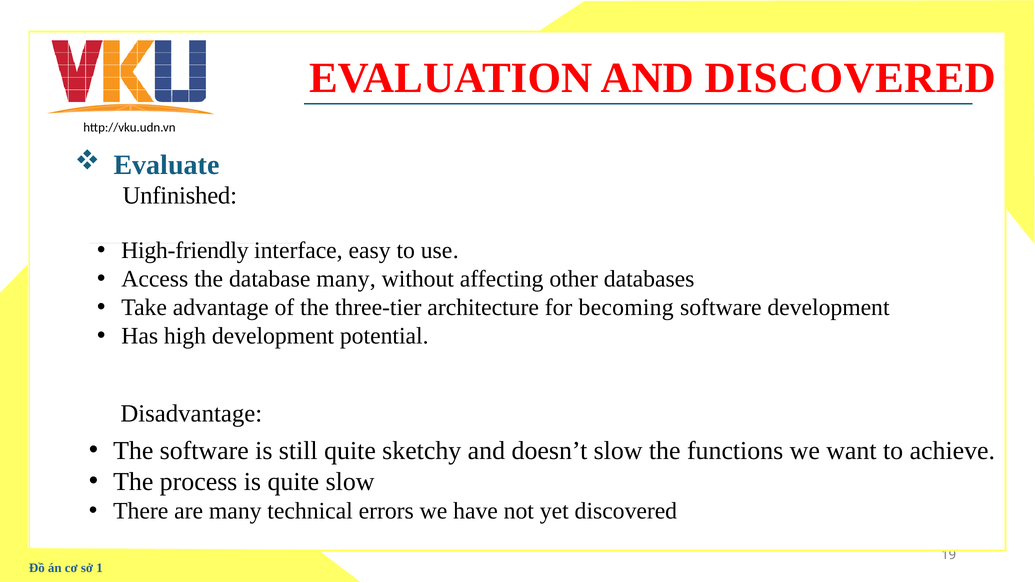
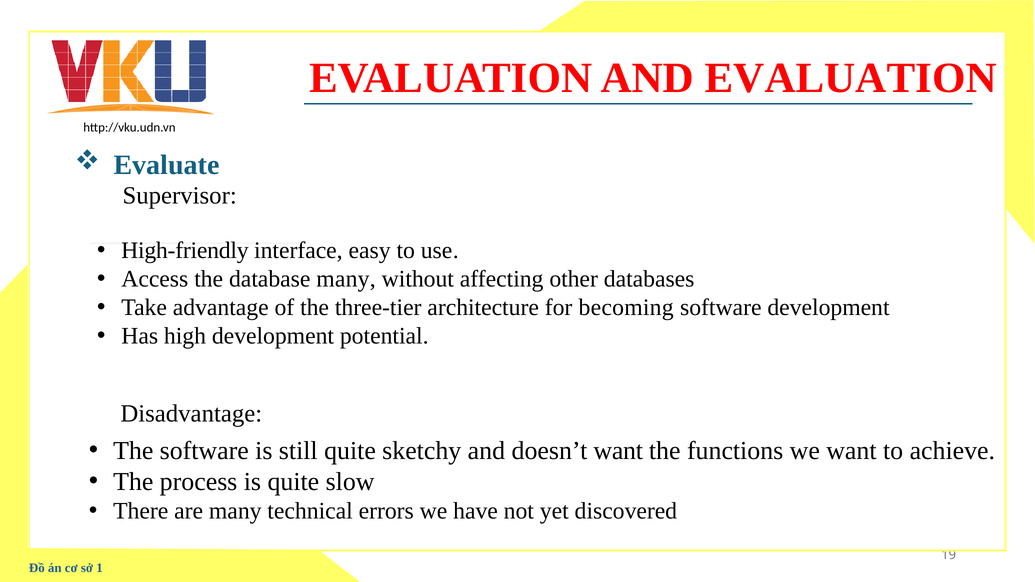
AND DISCOVERED: DISCOVERED -> EVALUATION
Unfinished: Unfinished -> Supervisor
doesn’t slow: slow -> want
